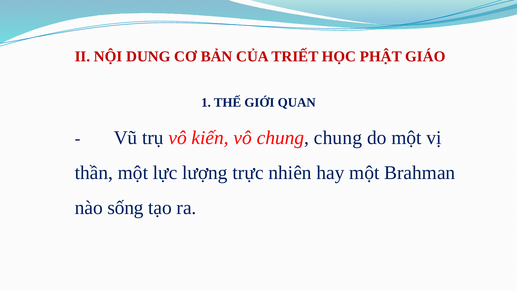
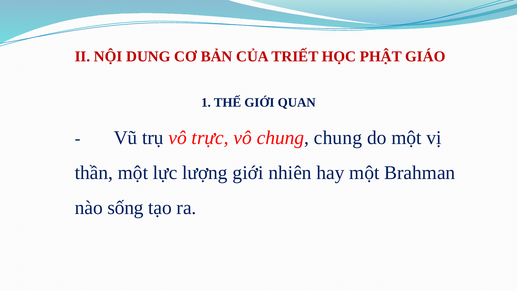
kiến: kiến -> trực
trực: trực -> giới
